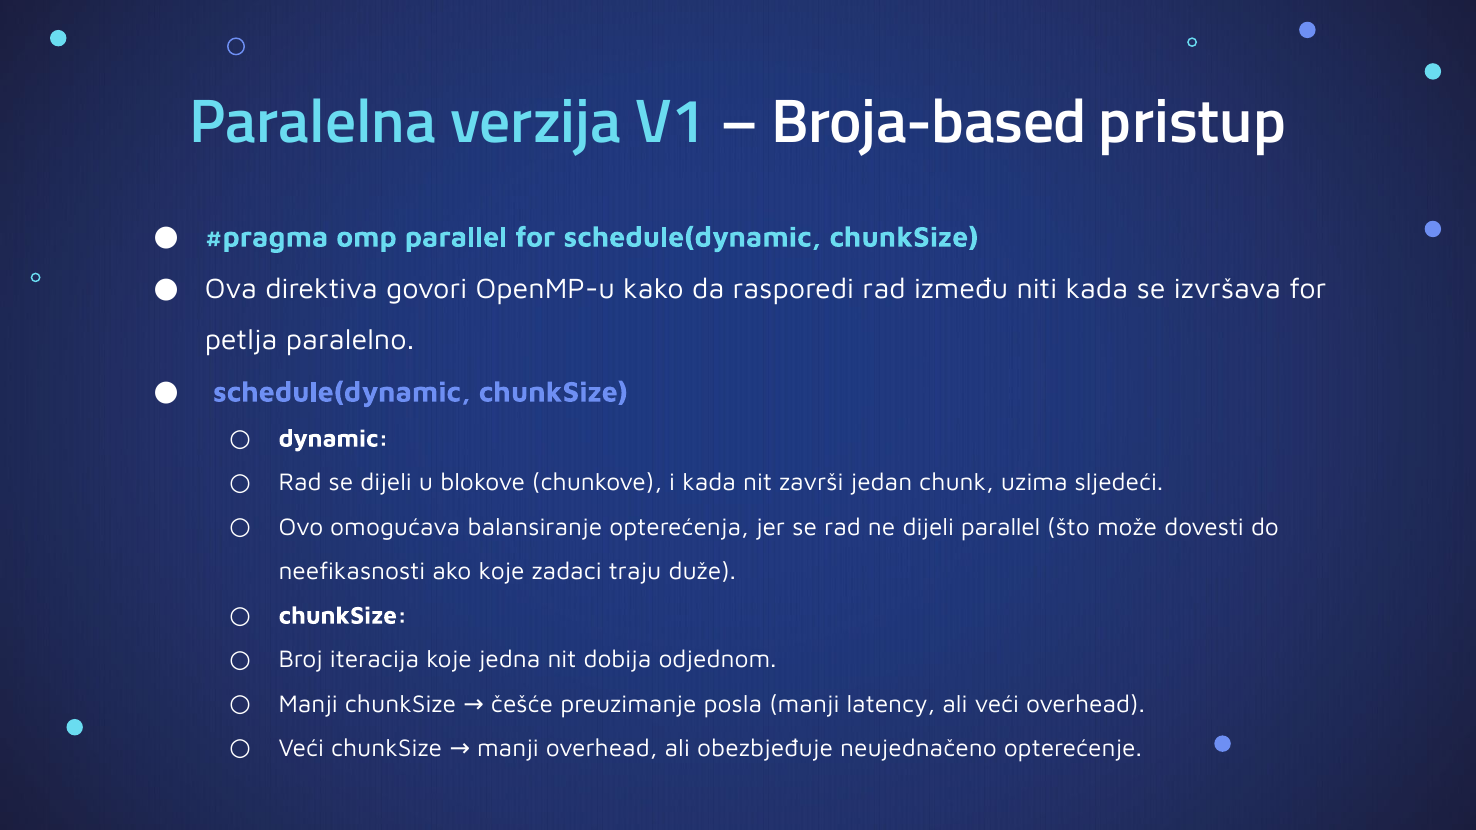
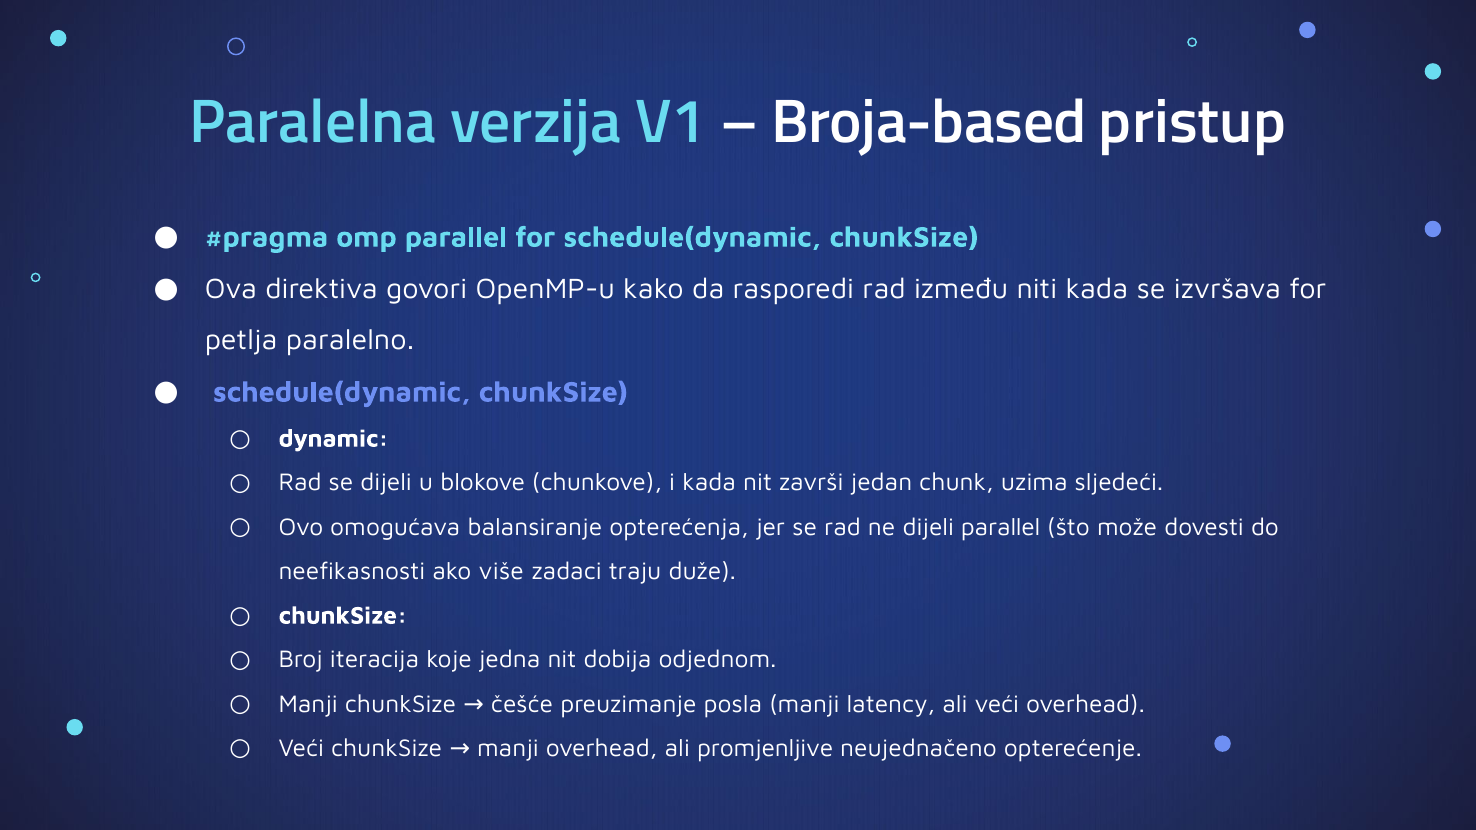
ako koje: koje -> više
obezbjeđuje: obezbjeđuje -> promjenljive
